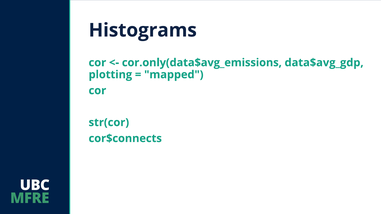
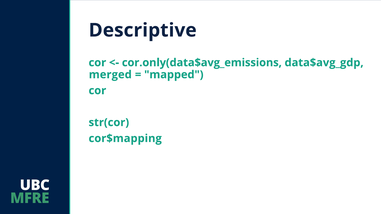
Histograms: Histograms -> Descriptive
plotting: plotting -> merged
cor$connects: cor$connects -> cor$mapping
